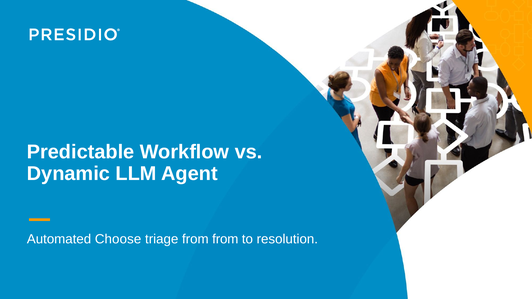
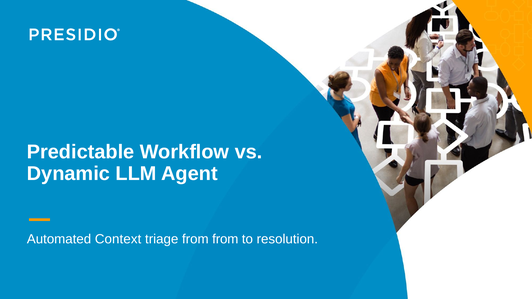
Choose: Choose -> Context
